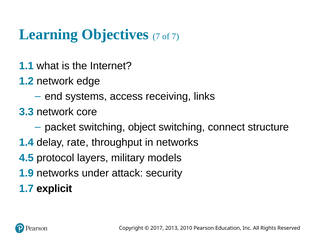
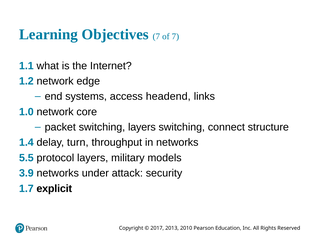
receiving: receiving -> headend
3.3: 3.3 -> 1.0
switching object: object -> layers
rate: rate -> turn
4.5: 4.5 -> 5.5
1.9: 1.9 -> 3.9
